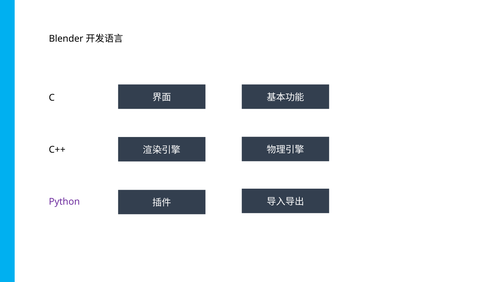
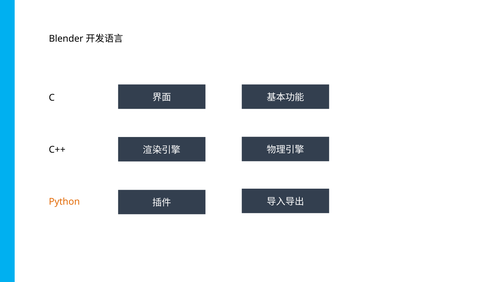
Python colour: purple -> orange
